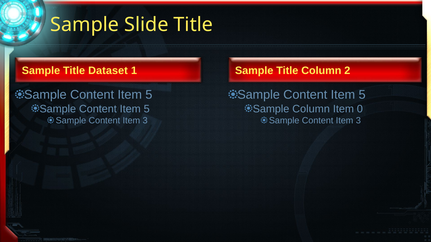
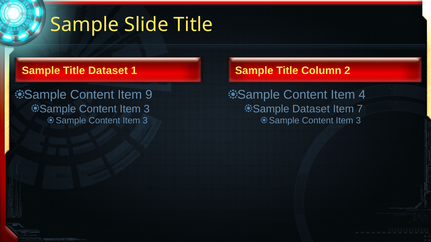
5 at (149, 95): 5 -> 9
5 at (362, 95): 5 -> 4
5 at (147, 109): 5 -> 3
Sample Column: Column -> Dataset
0: 0 -> 7
